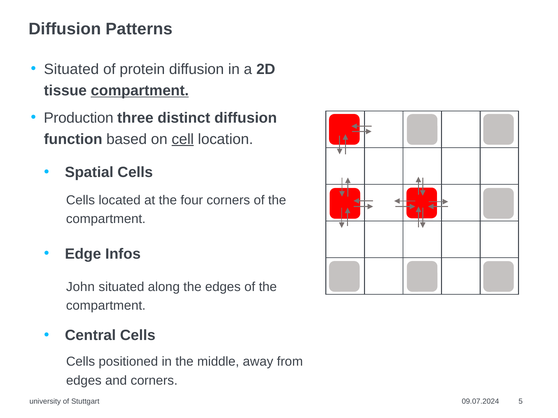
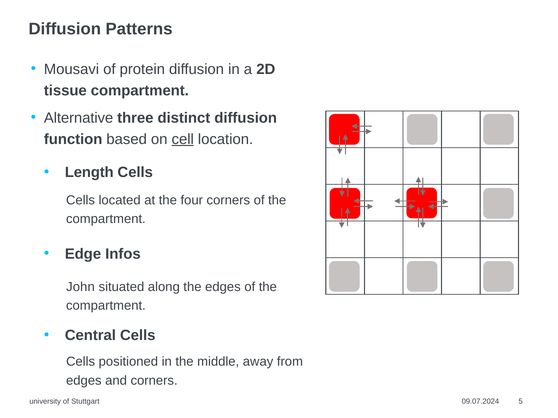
Situated at (71, 69): Situated -> Mousavi
compartment at (140, 91) underline: present -> none
Production: Production -> Alternative
Spatial: Spatial -> Length
